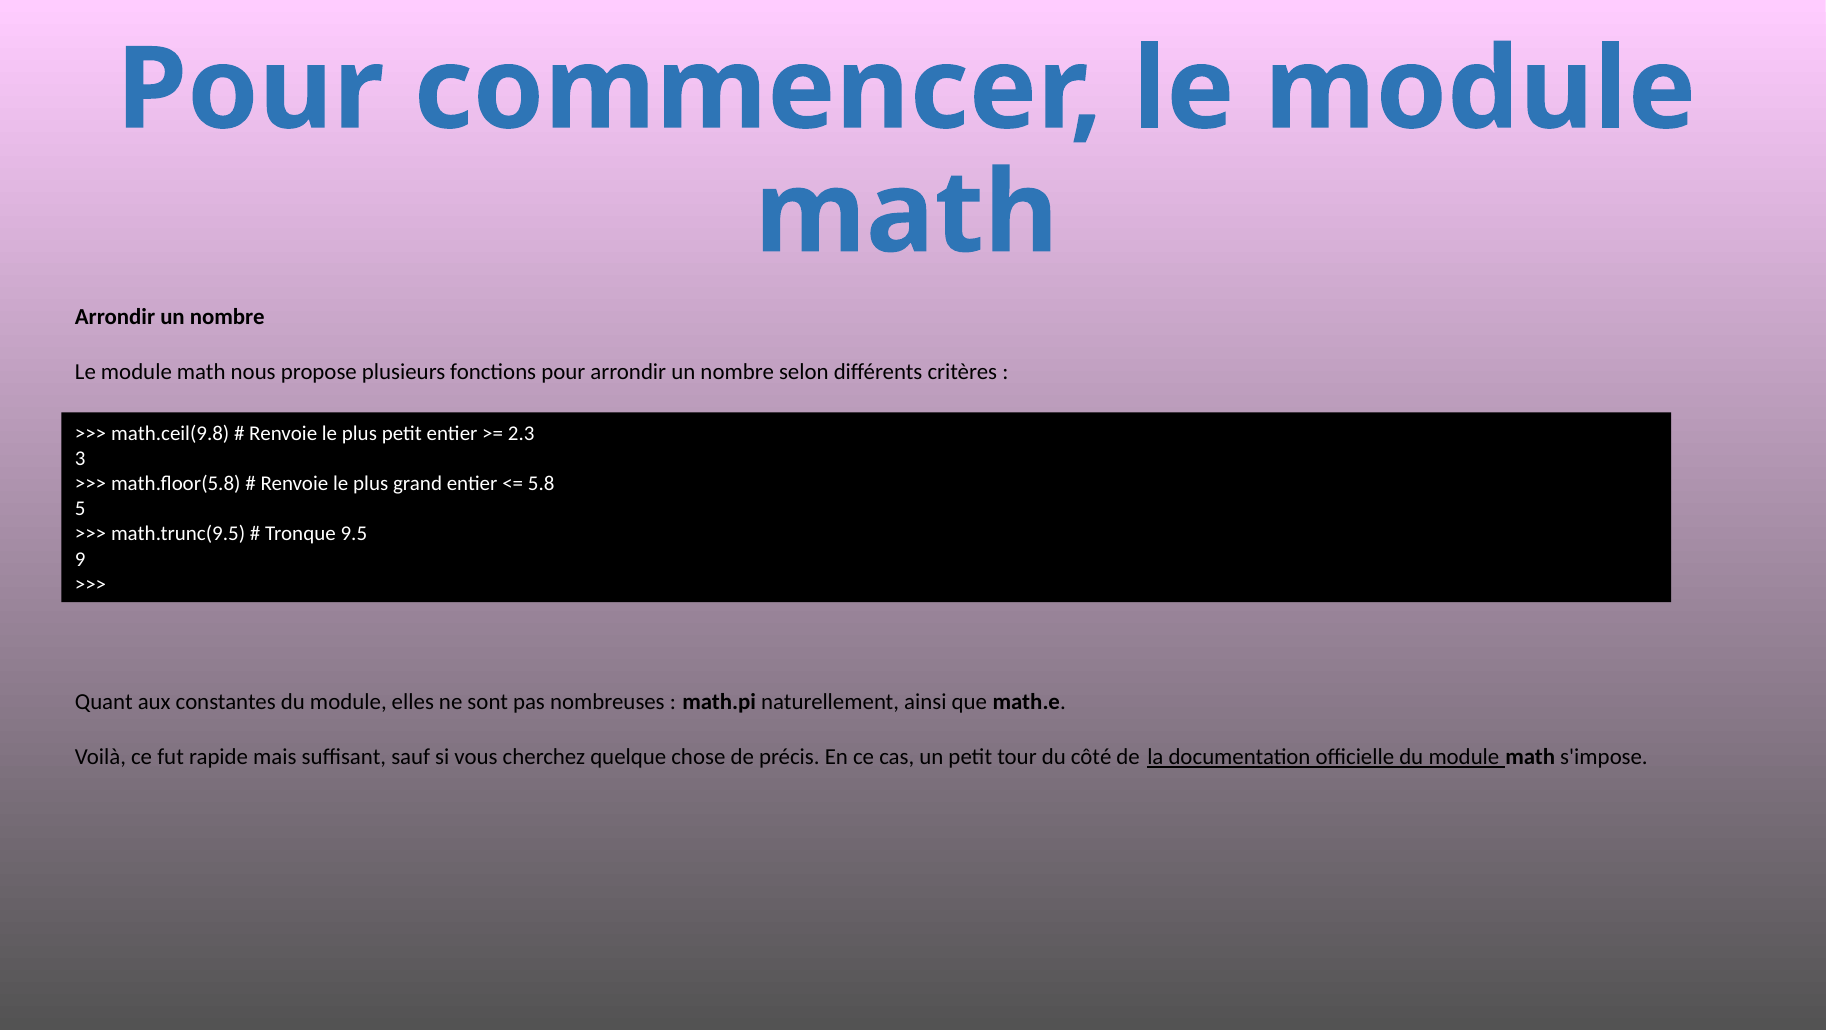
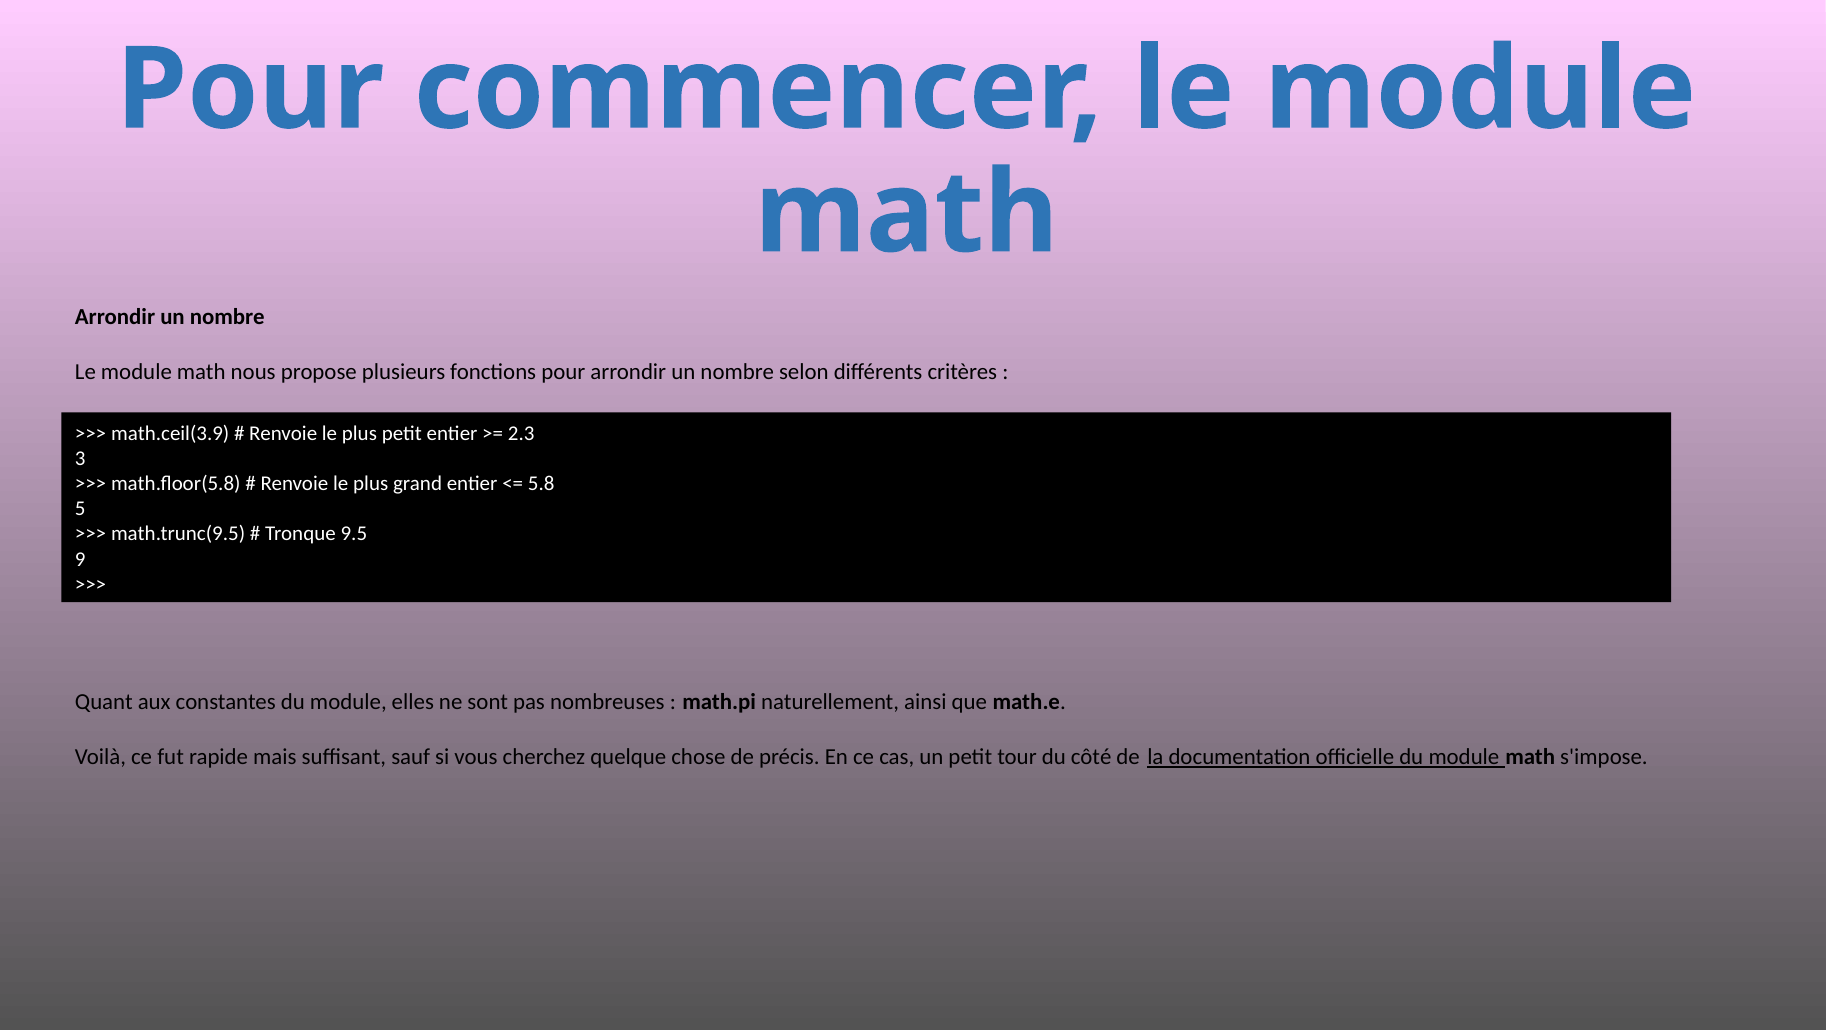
math.ceil(9.8: math.ceil(9.8 -> math.ceil(3.9
